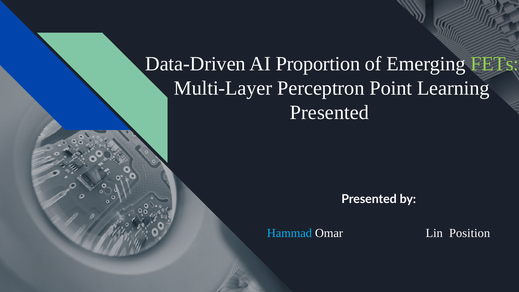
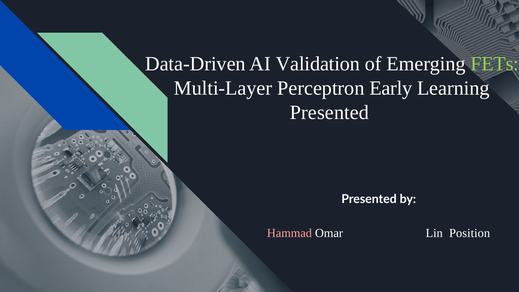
Proportion: Proportion -> Validation
Point: Point -> Early
Hammad colour: light blue -> pink
